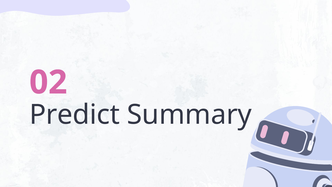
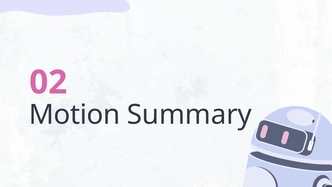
Predict: Predict -> Motion
